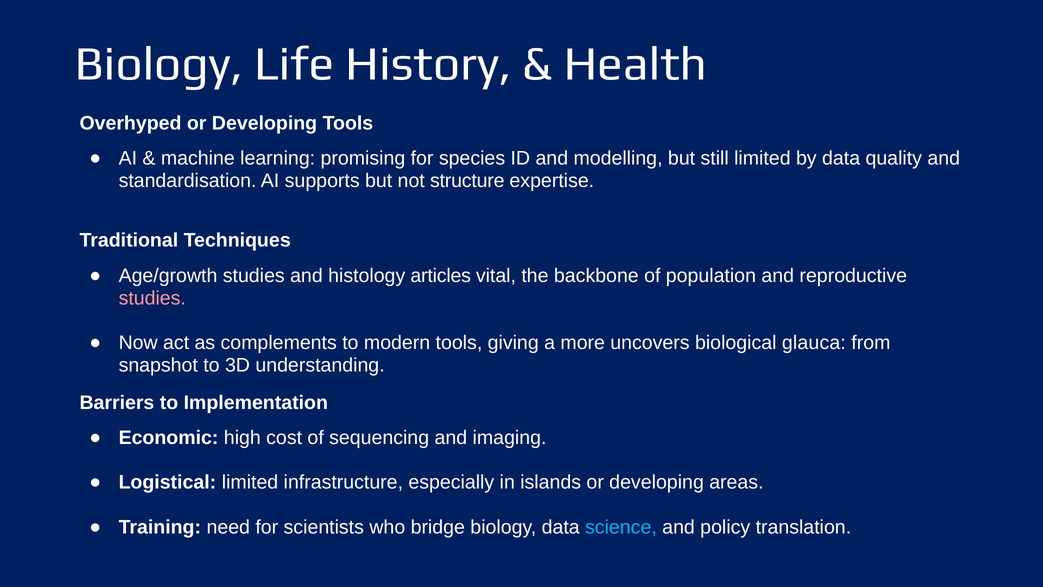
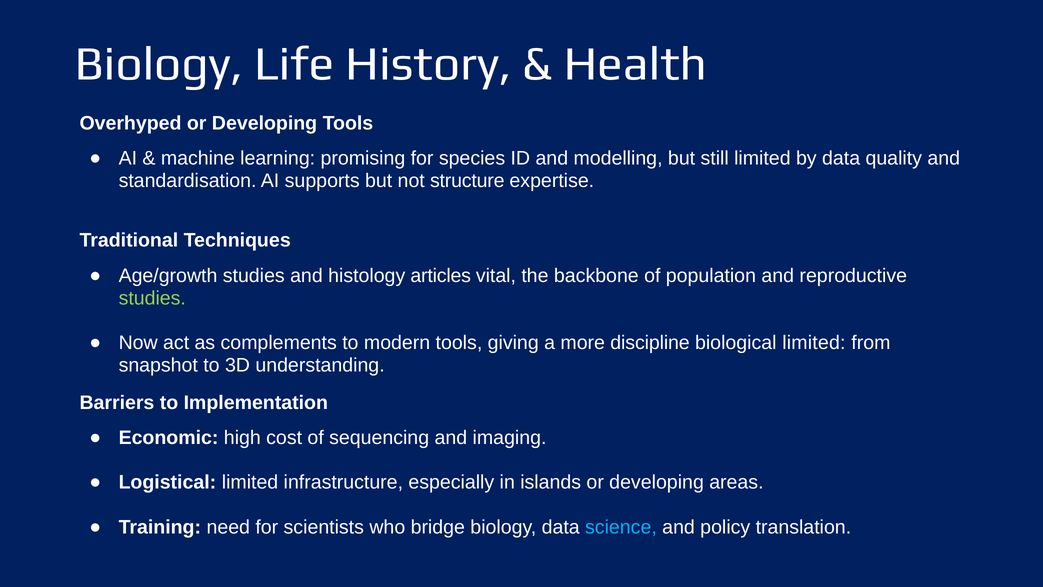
studies at (152, 298) colour: pink -> light green
uncovers: uncovers -> discipline
biological glauca: glauca -> limited
